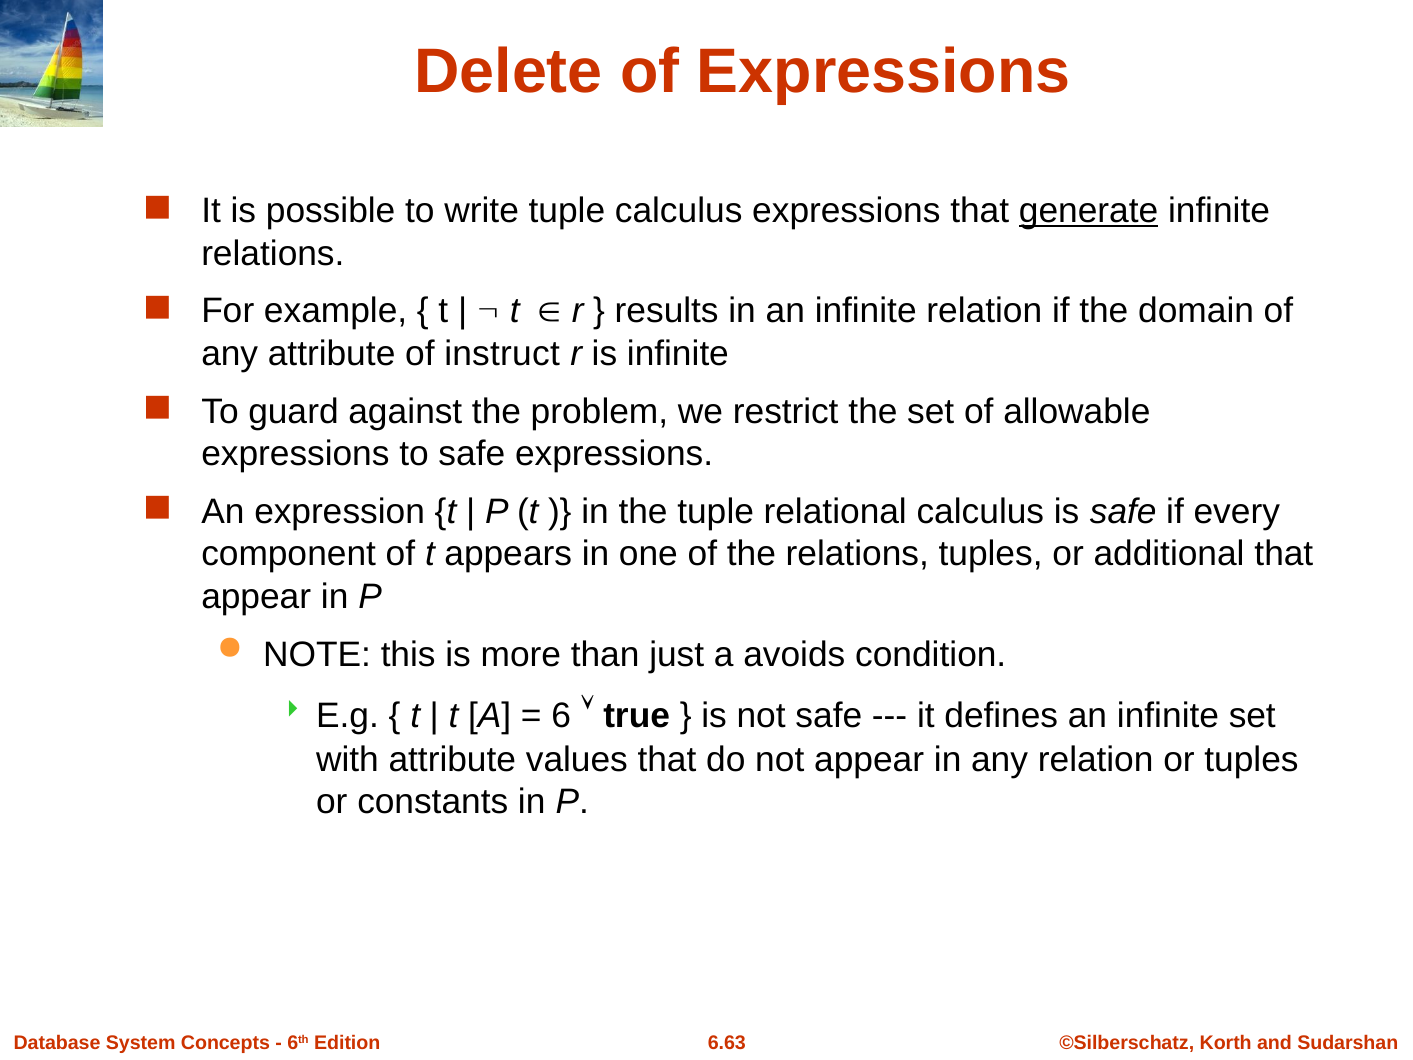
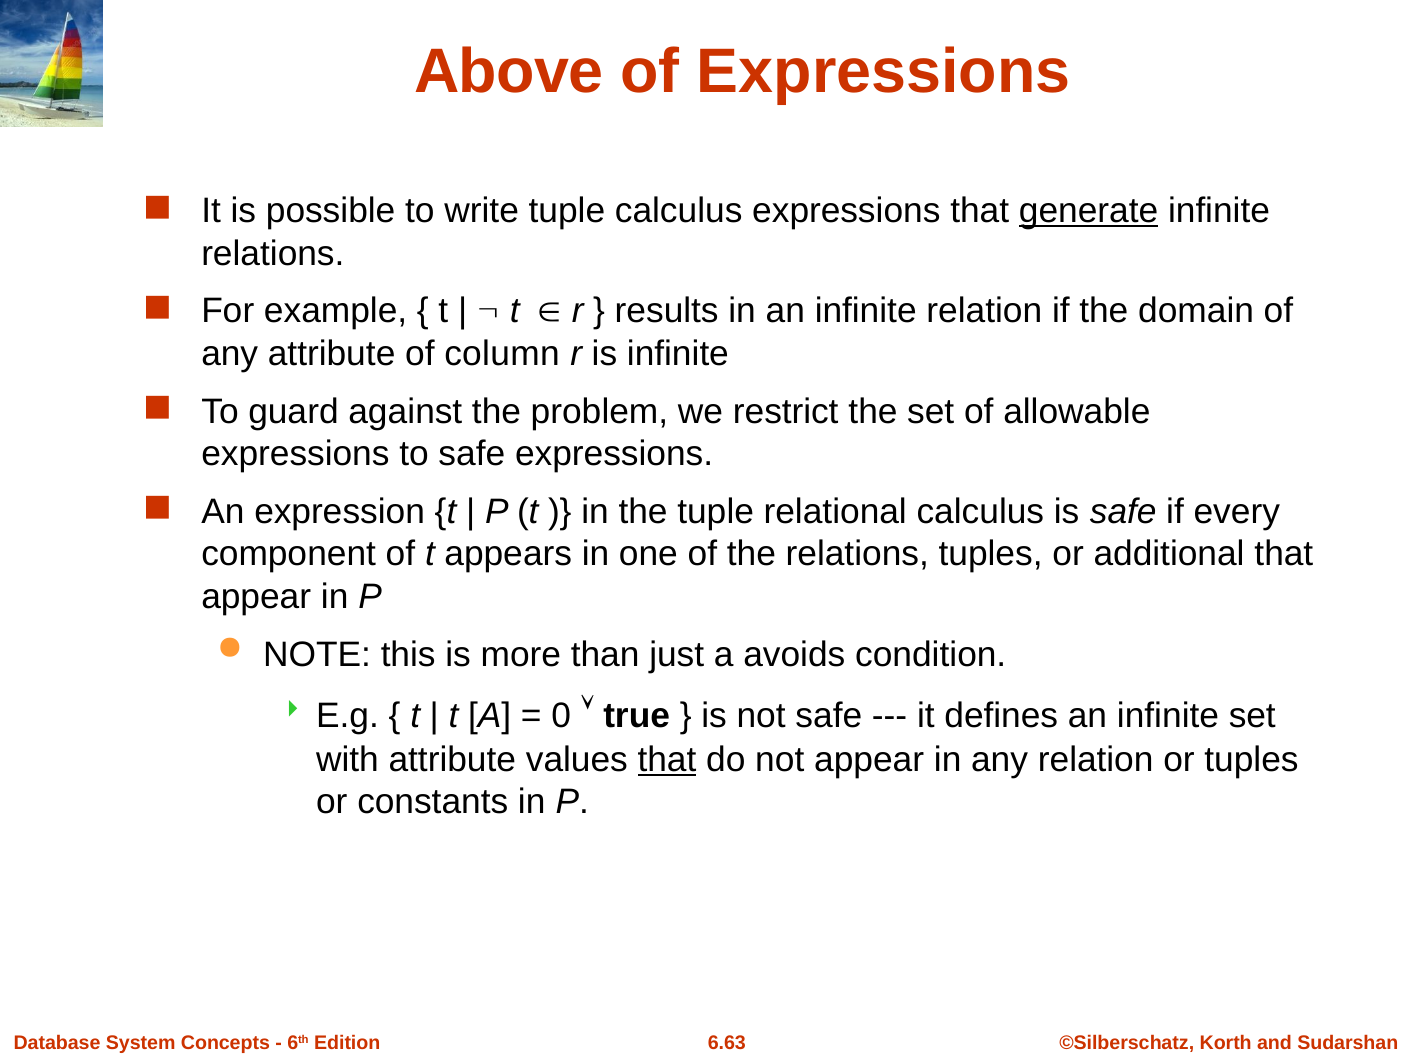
Delete: Delete -> Above
instruct: instruct -> column
6: 6 -> 0
that at (667, 759) underline: none -> present
